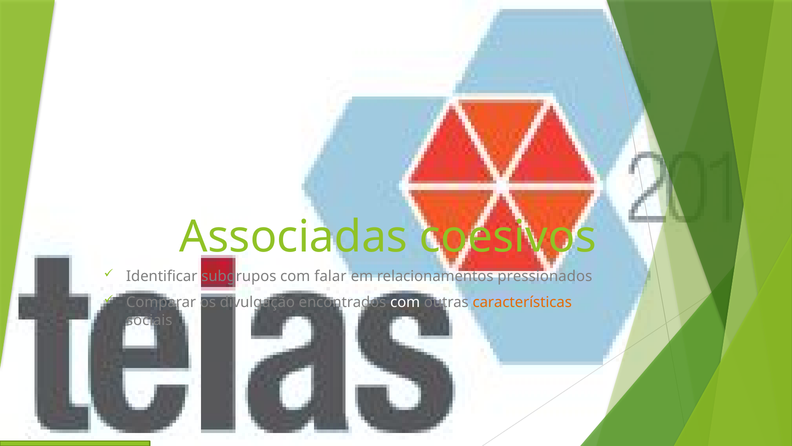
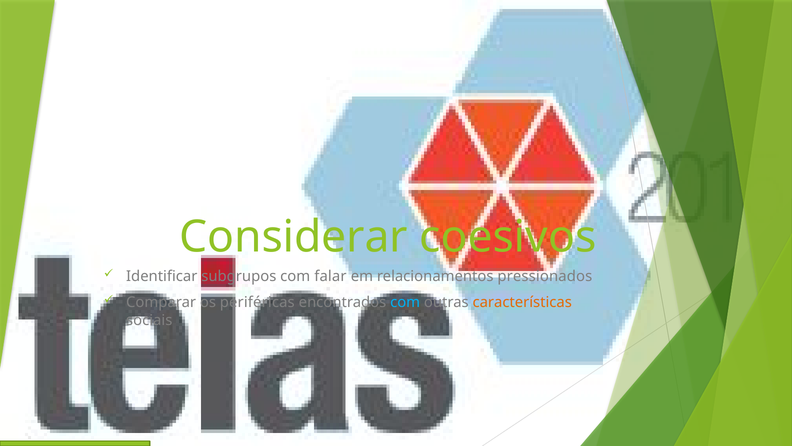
Associadas: Associadas -> Considerar
divulgação: divulgação -> periféricas
com at (405, 302) colour: white -> light blue
